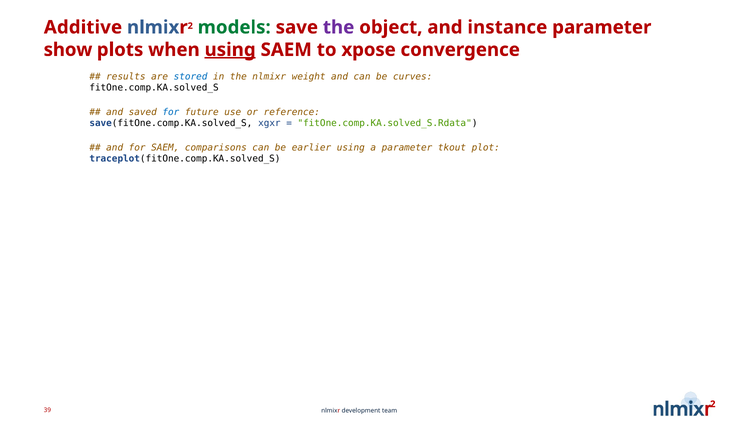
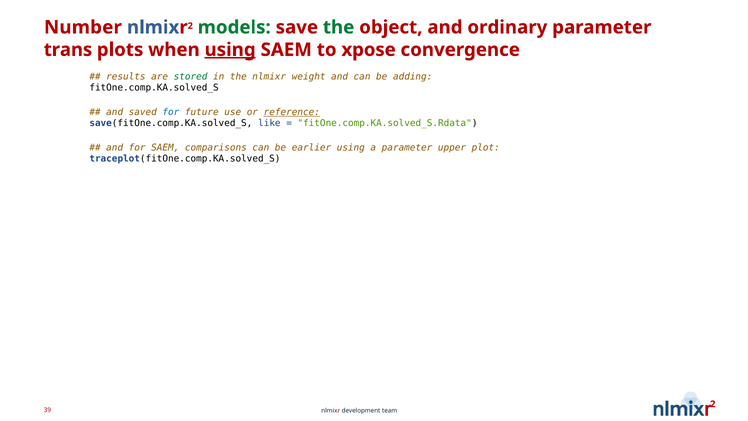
Additive: Additive -> Number
the at (339, 27) colour: purple -> green
instance: instance -> ordinary
show: show -> trans
stored colour: blue -> green
curves: curves -> adding
reference underline: none -> present
xgxr: xgxr -> like
tkout: tkout -> upper
